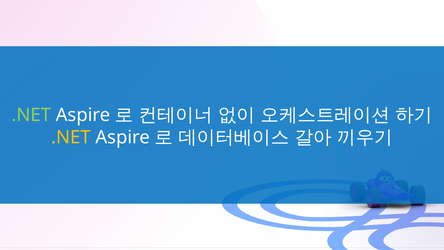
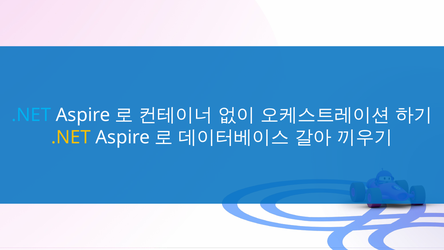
.NET at (31, 115) colour: light green -> light blue
